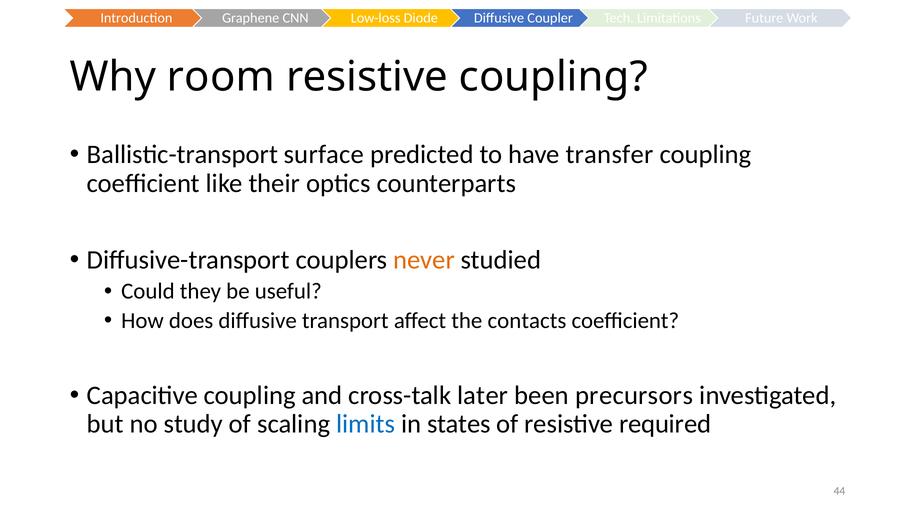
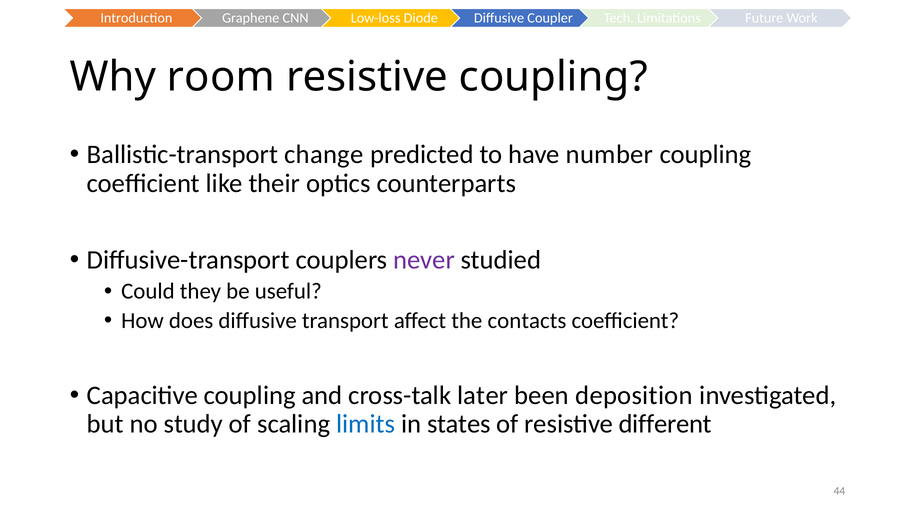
surface: surface -> change
transfer: transfer -> number
never colour: orange -> purple
precursors: precursors -> deposition
required: required -> different
